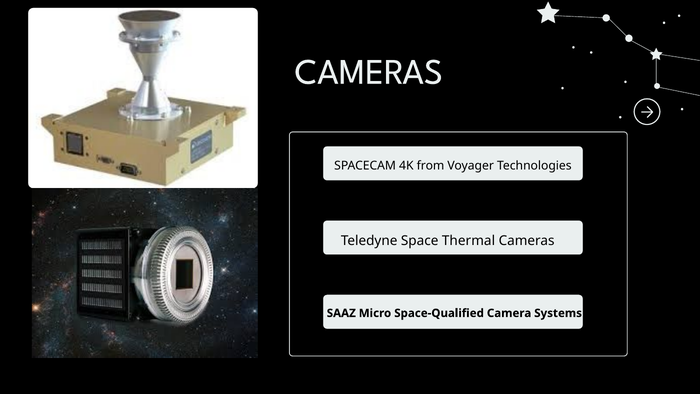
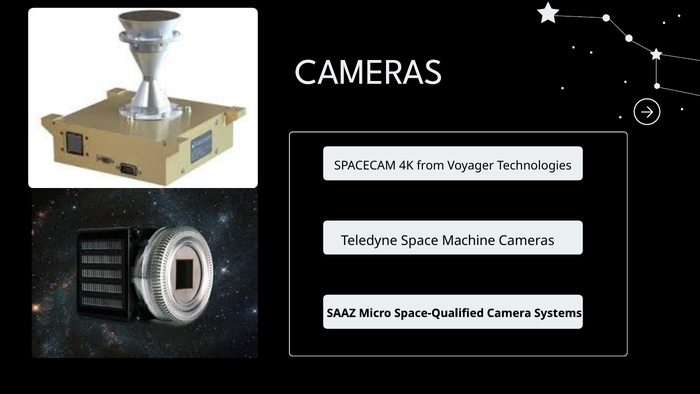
Thermal: Thermal -> Machine
